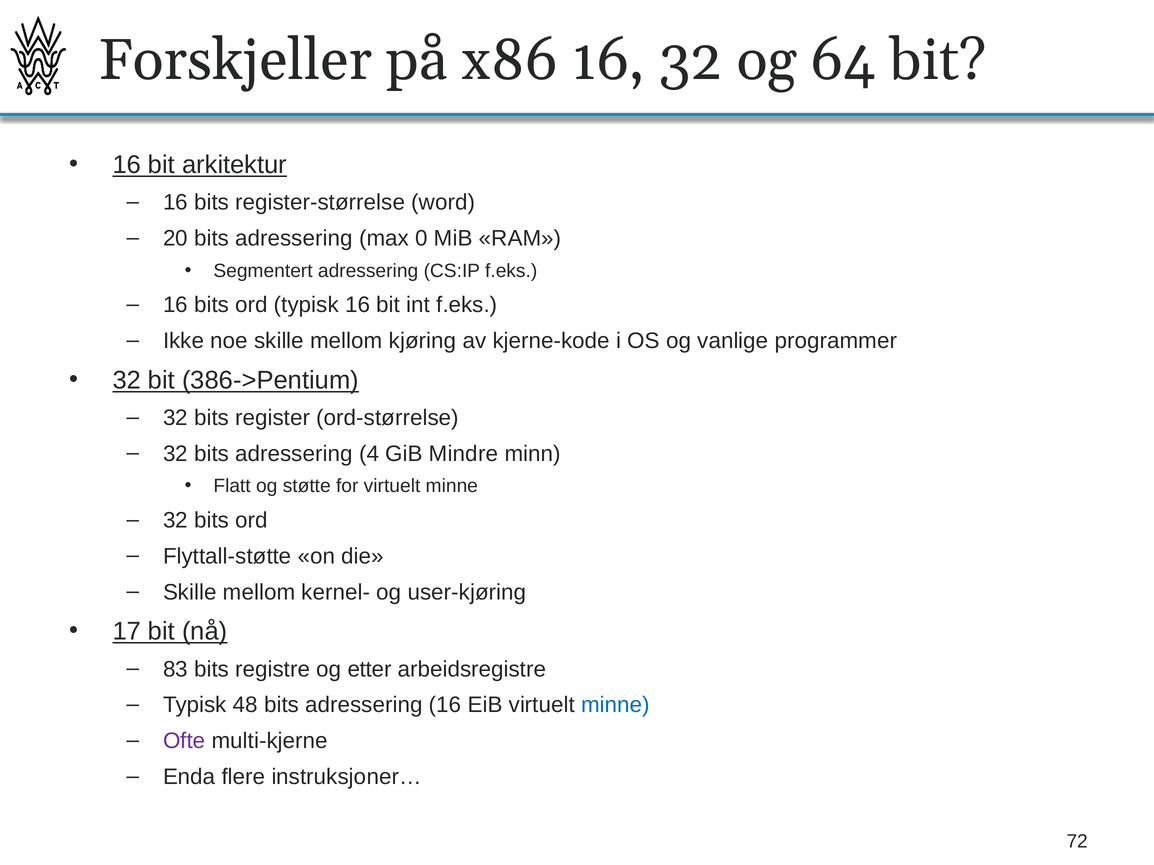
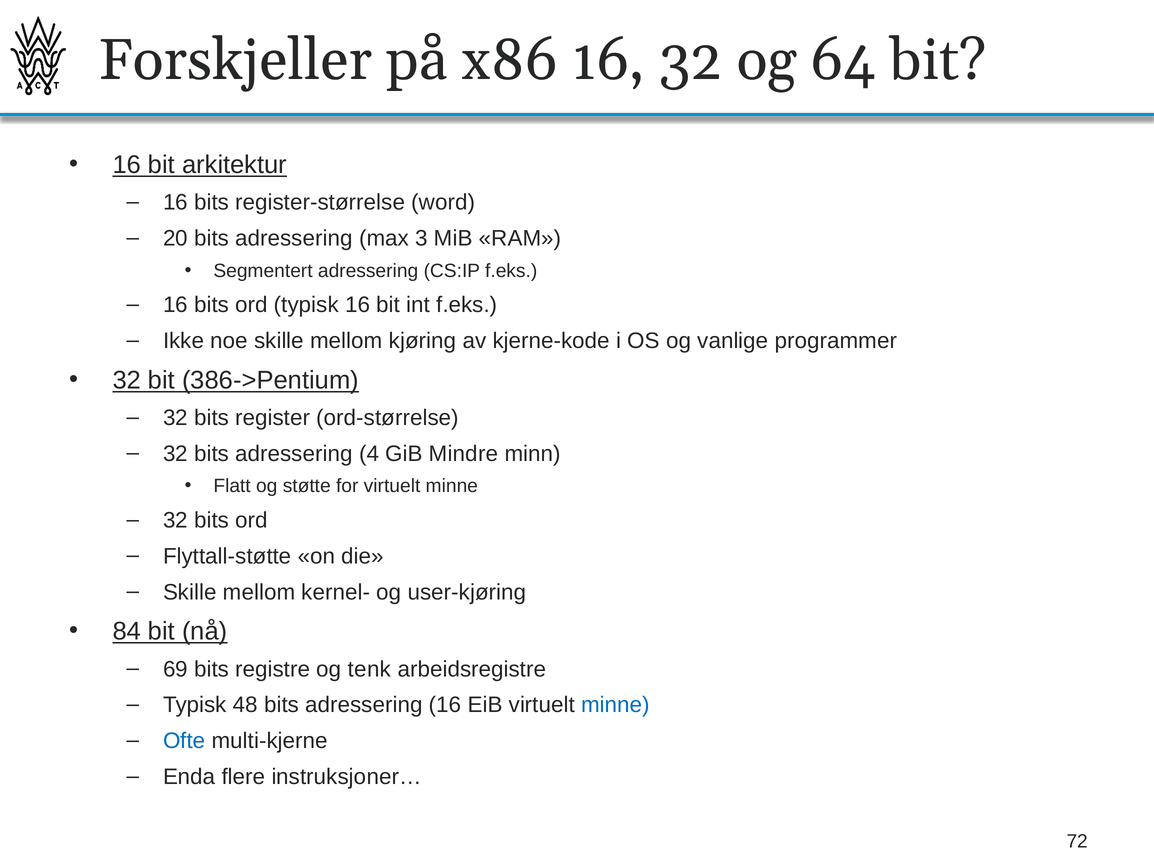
0: 0 -> 3
17: 17 -> 84
83: 83 -> 69
etter: etter -> tenk
Ofte colour: purple -> blue
